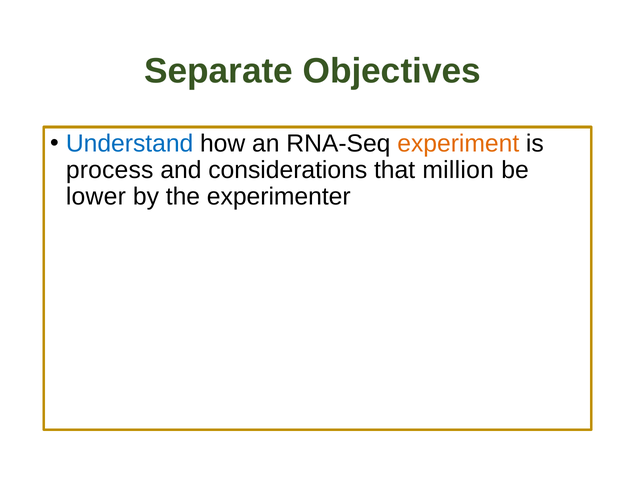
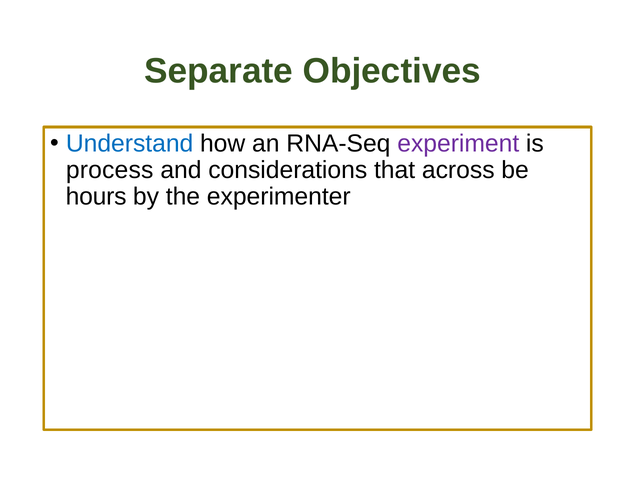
experiment colour: orange -> purple
million: million -> across
lower: lower -> hours
